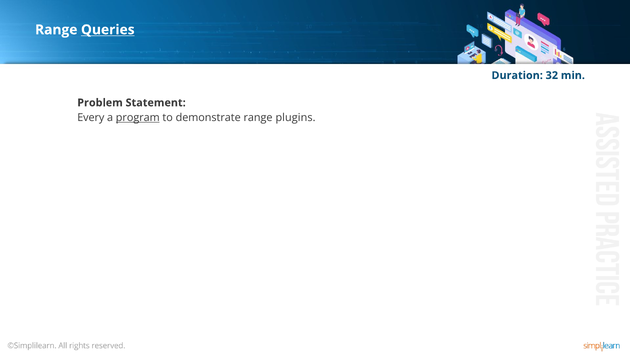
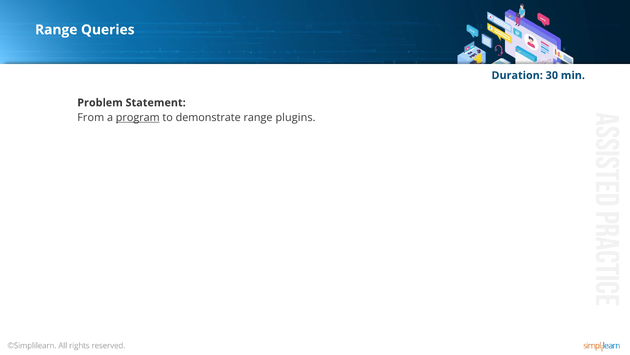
Queries underline: present -> none
32: 32 -> 30
Every: Every -> From
